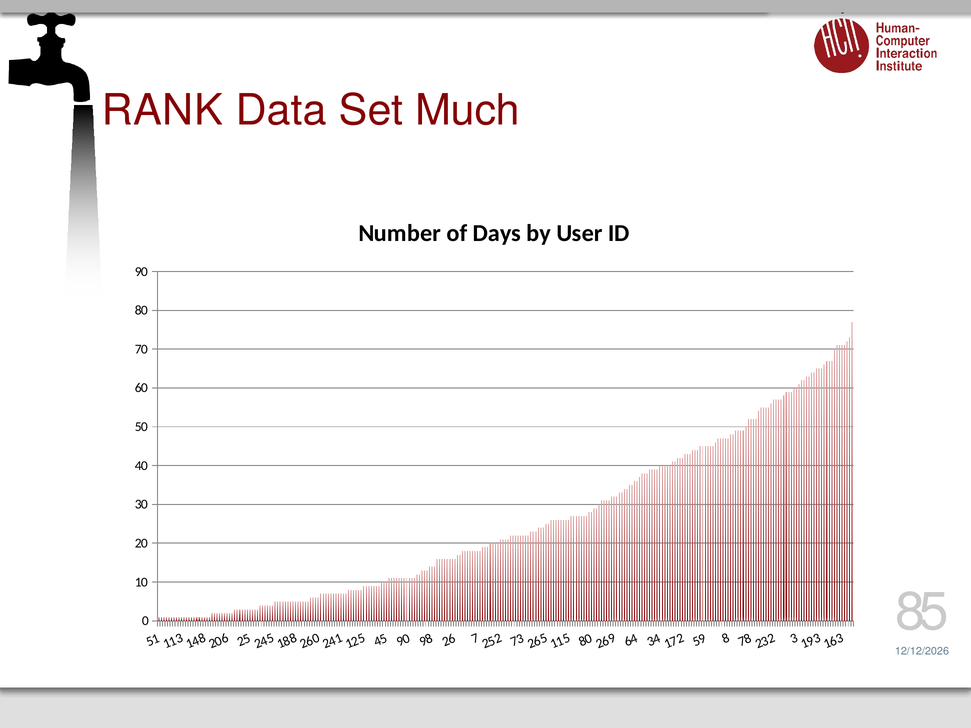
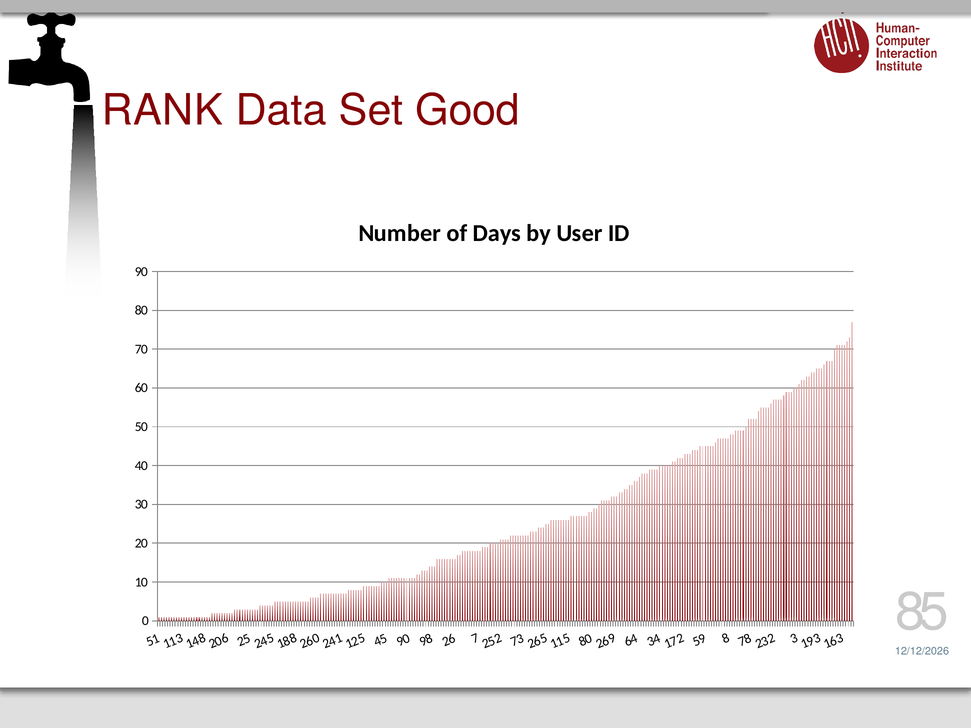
Much: Much -> Good
